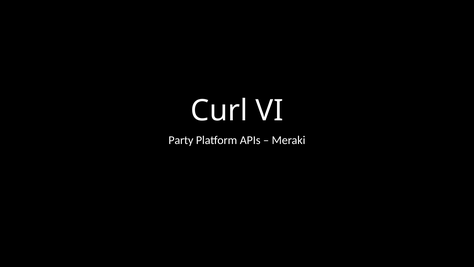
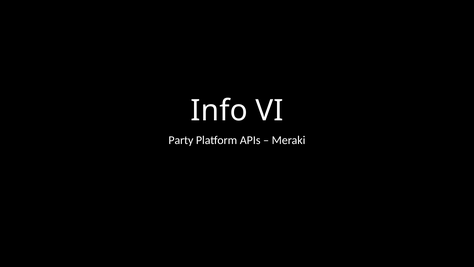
Curl: Curl -> Info
